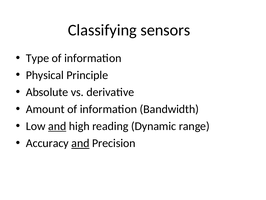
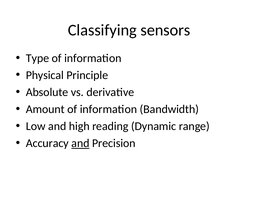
and at (57, 126) underline: present -> none
